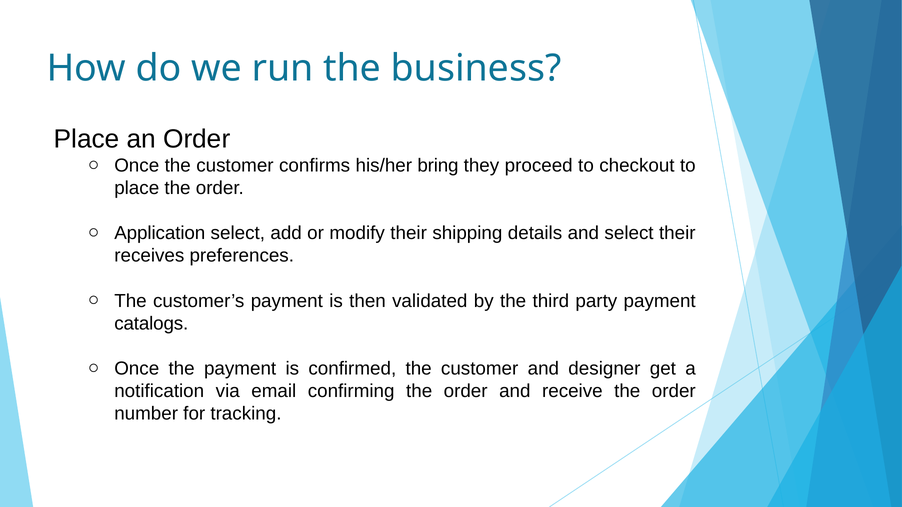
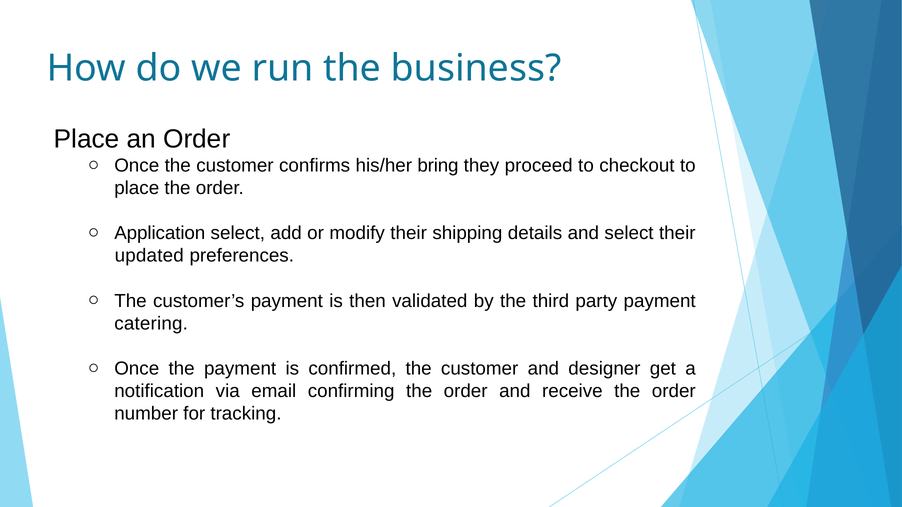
receives: receives -> updated
catalogs: catalogs -> catering
